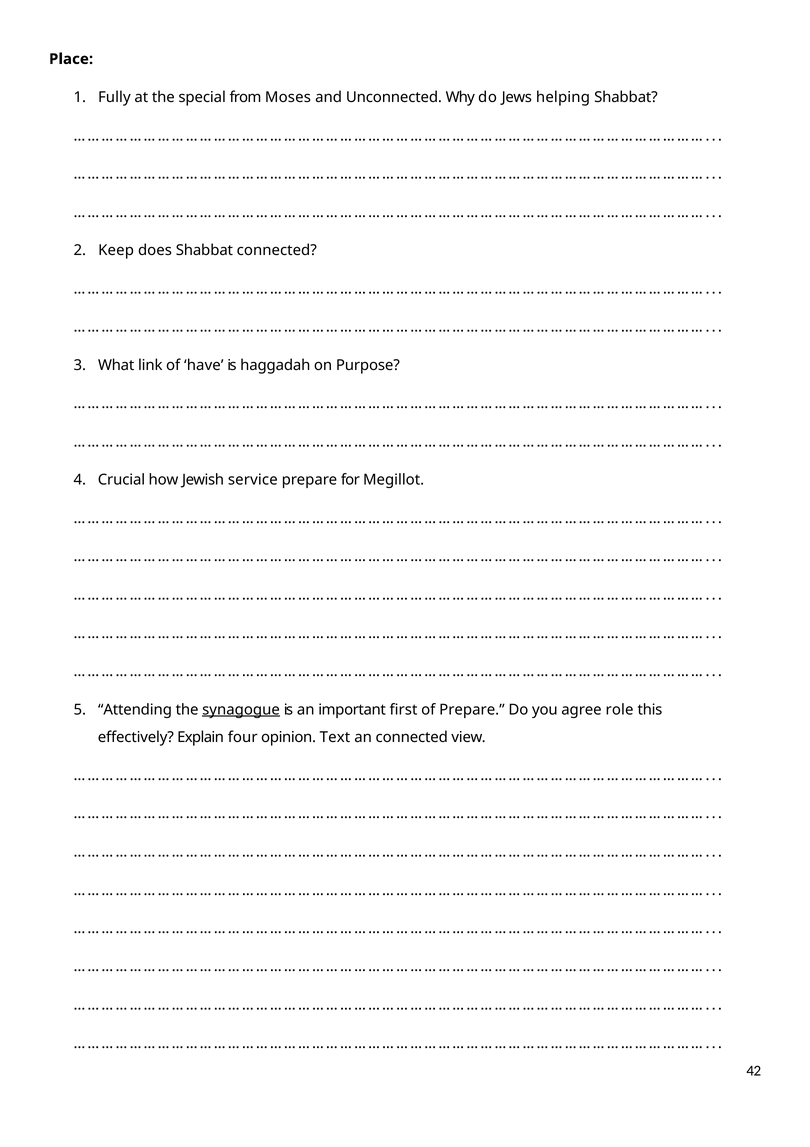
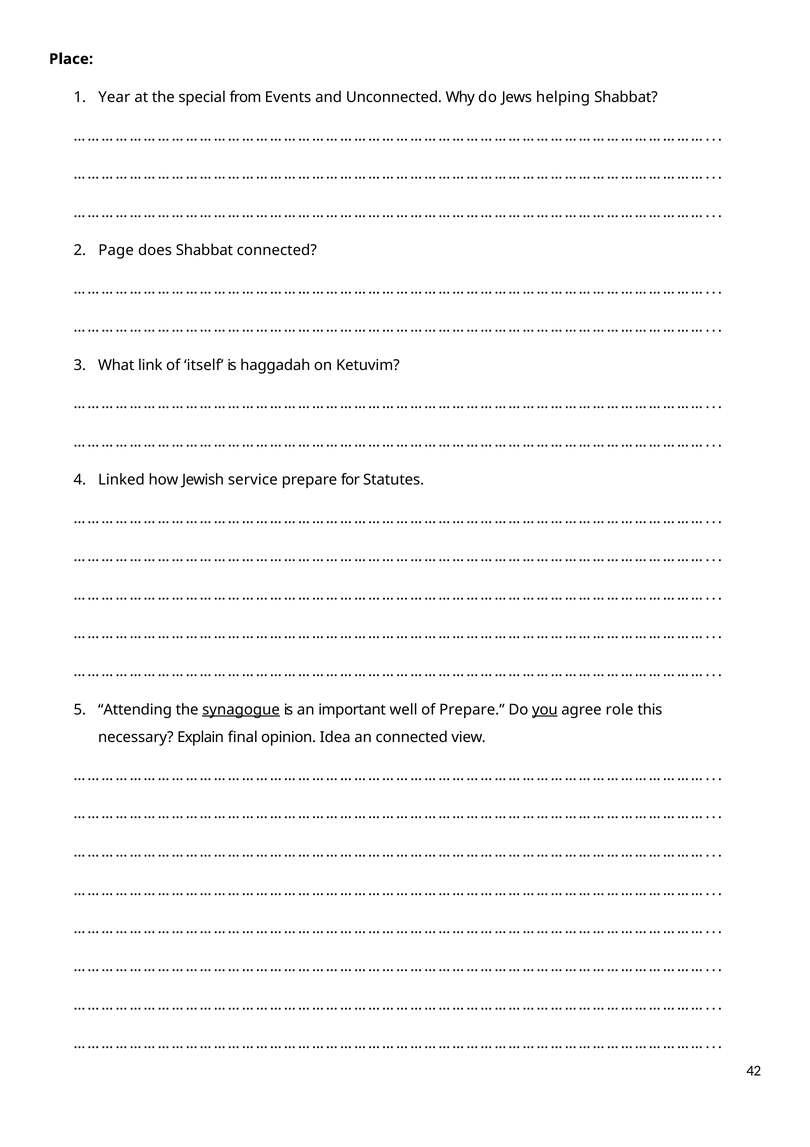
Fully: Fully -> Year
Moses: Moses -> Events
Keep: Keep -> Page
have: have -> itself
Purpose: Purpose -> Ketuvim
Crucial: Crucial -> Linked
Megillot: Megillot -> Statutes
first: first -> well
you underline: none -> present
effectively: effectively -> necessary
four: four -> final
Text: Text -> Idea
